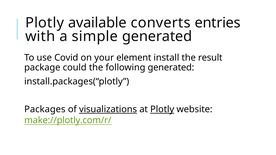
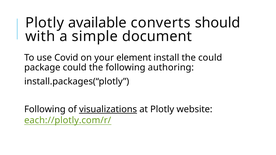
entries: entries -> should
simple generated: generated -> document
the result: result -> could
following generated: generated -> authoring
Packages at (45, 110): Packages -> Following
Plotly at (162, 110) underline: present -> none
make://plotly.com/r/: make://plotly.com/r/ -> each://plotly.com/r/
